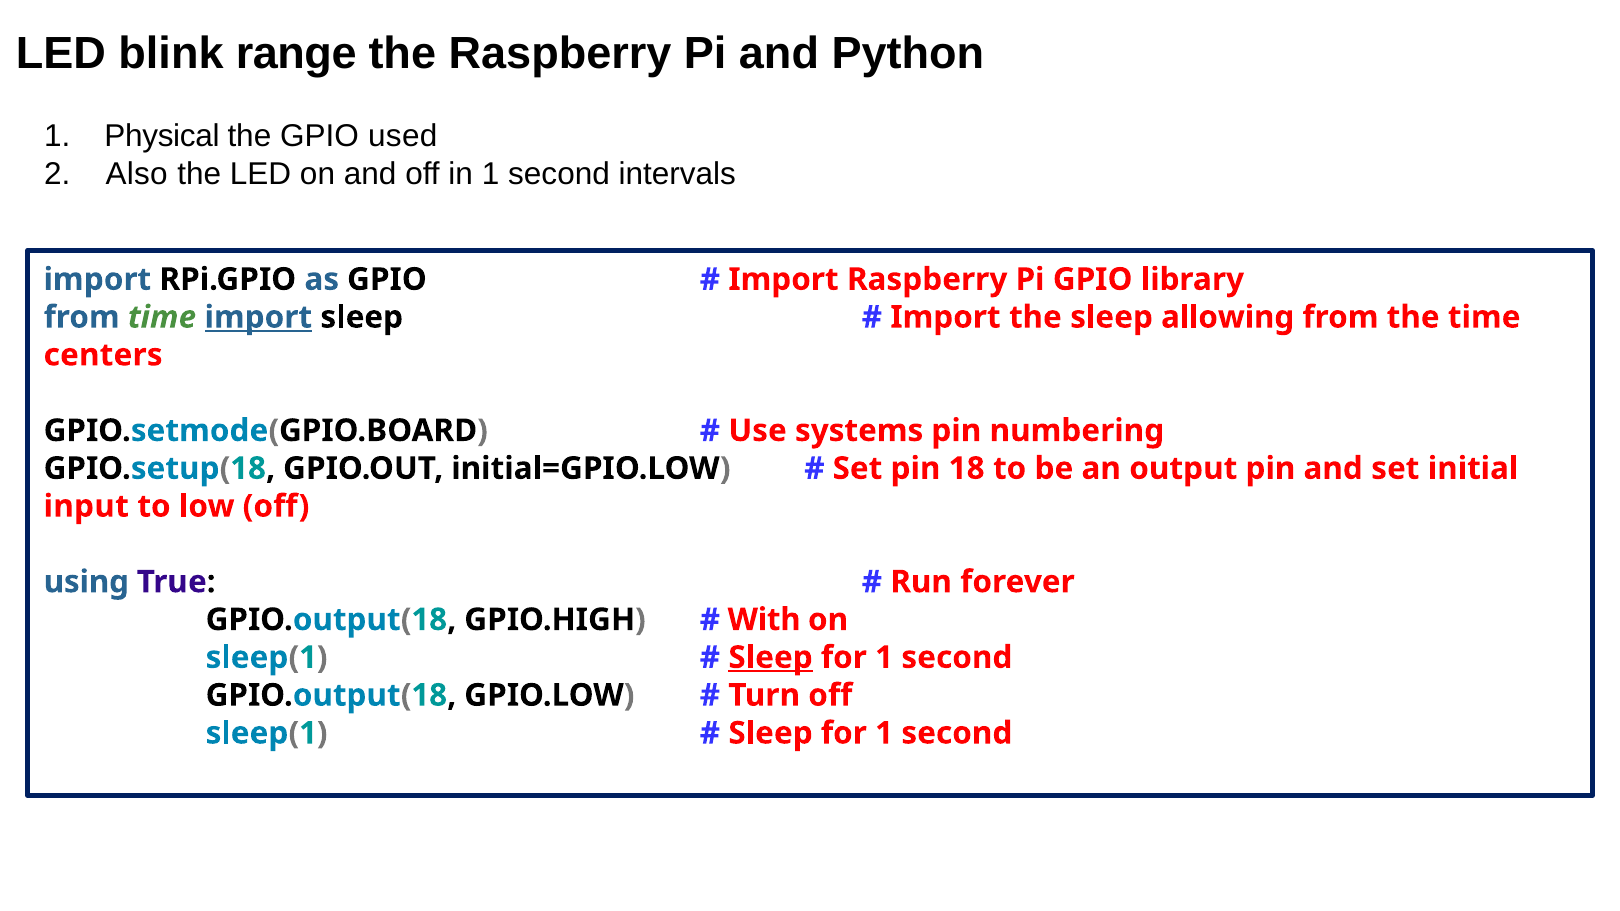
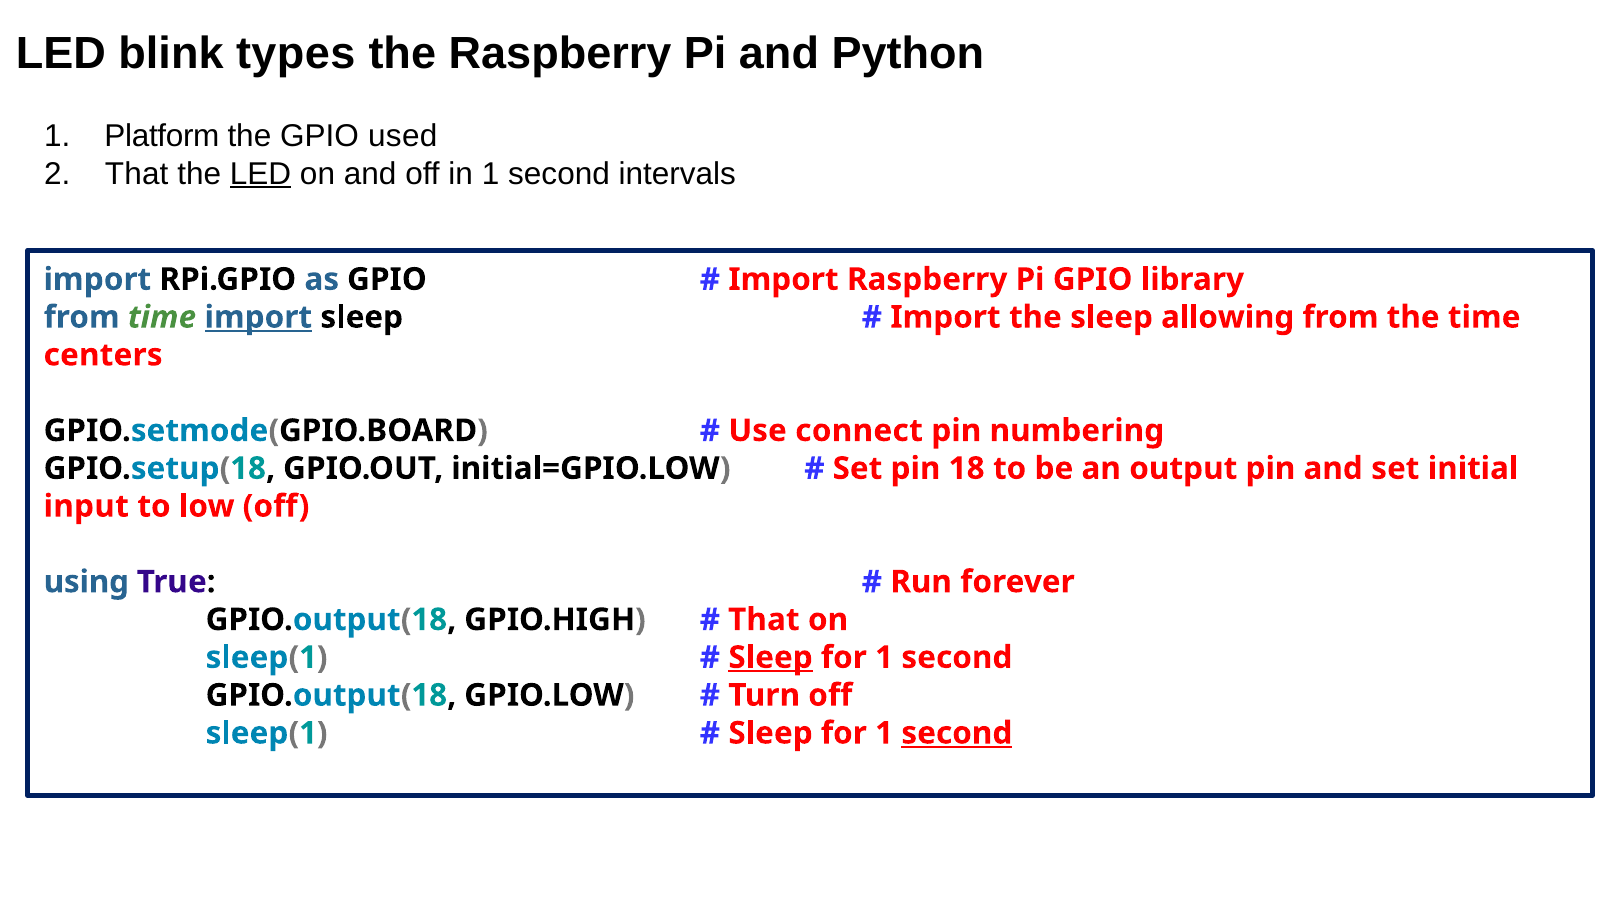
range: range -> types
Physical: Physical -> Platform
Also at (137, 174): Also -> That
LED at (260, 174) underline: none -> present
systems: systems -> connect
With at (764, 620): With -> That
second at (957, 733) underline: none -> present
